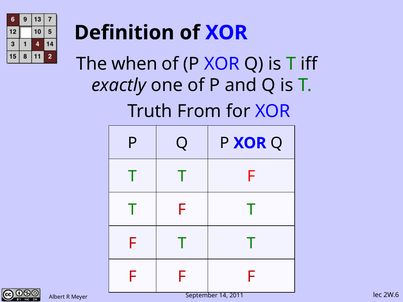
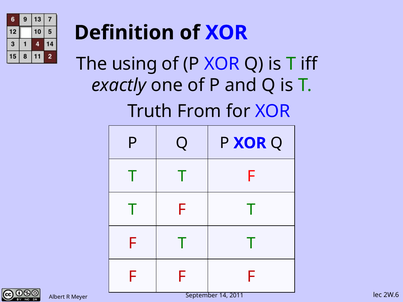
when: when -> using
